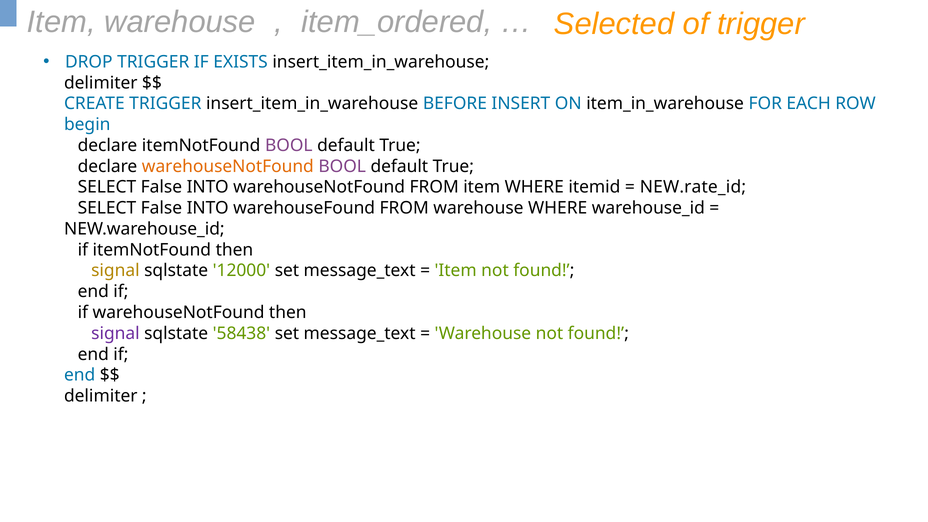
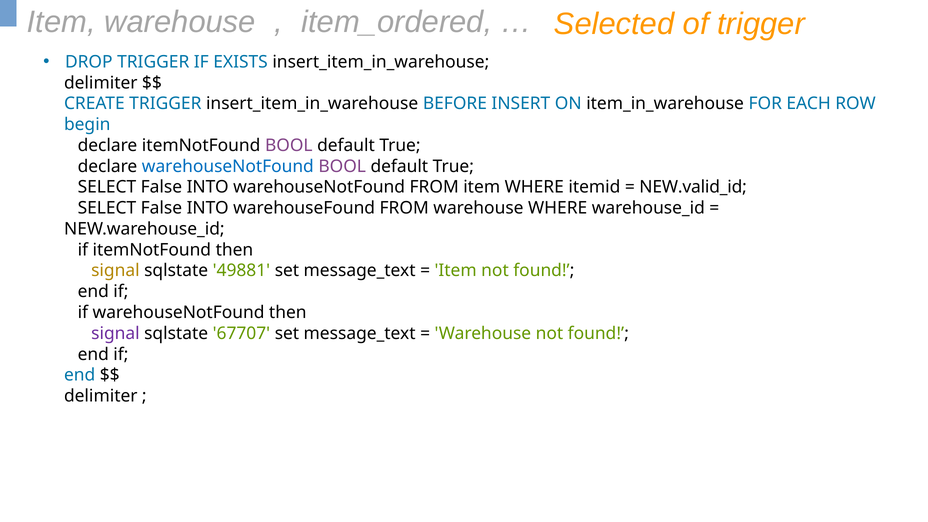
warehouseNotFound at (228, 166) colour: orange -> blue
NEW.rate_id: NEW.rate_id -> NEW.valid_id
12000: 12000 -> 49881
58438: 58438 -> 67707
